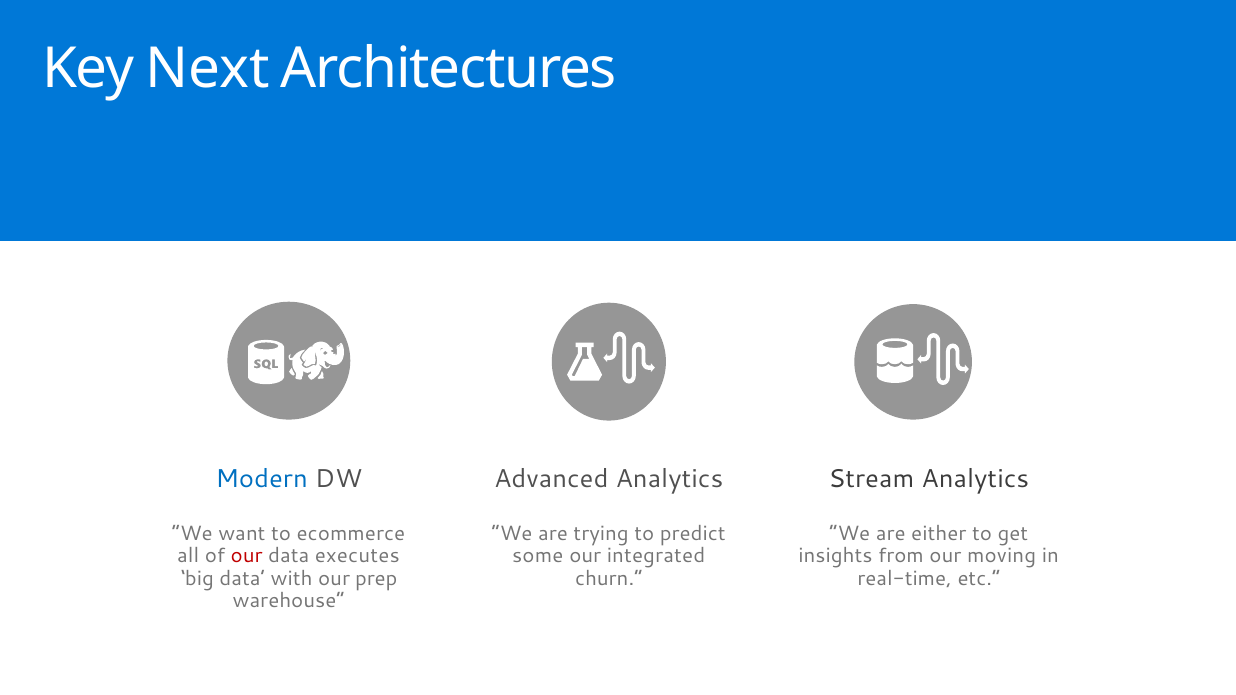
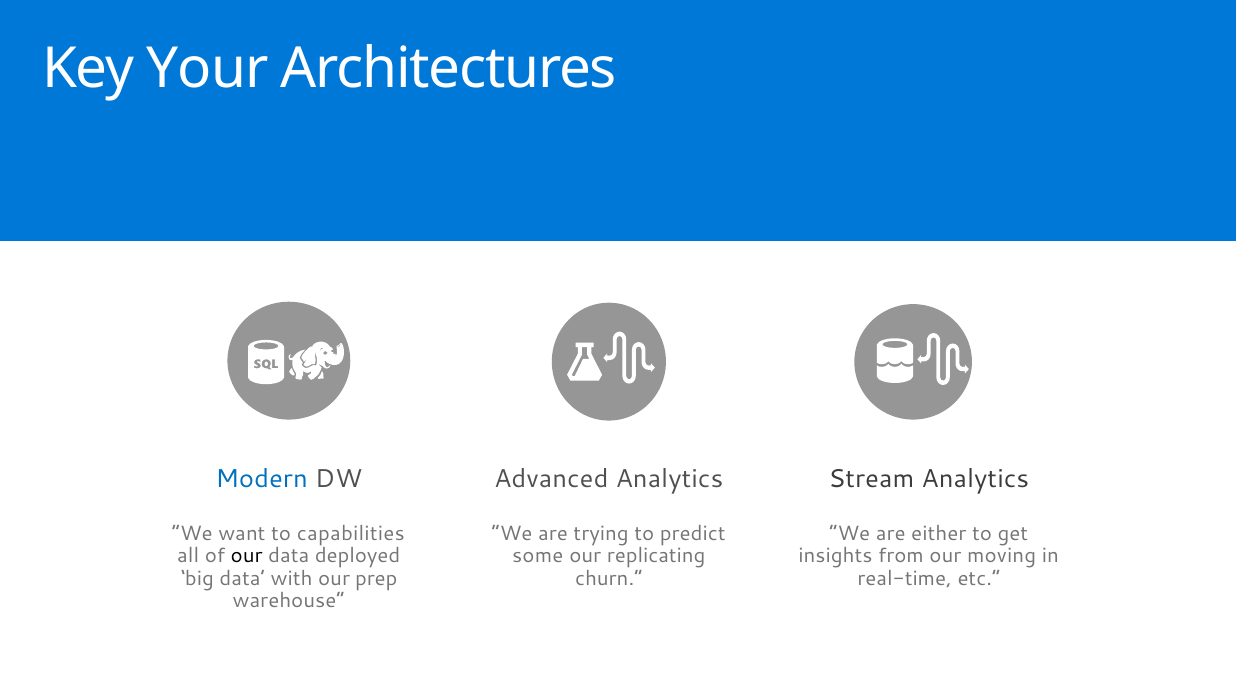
Next: Next -> Your
ecommerce: ecommerce -> capabilities
our at (247, 556) colour: red -> black
executes: executes -> deployed
integrated: integrated -> replicating
